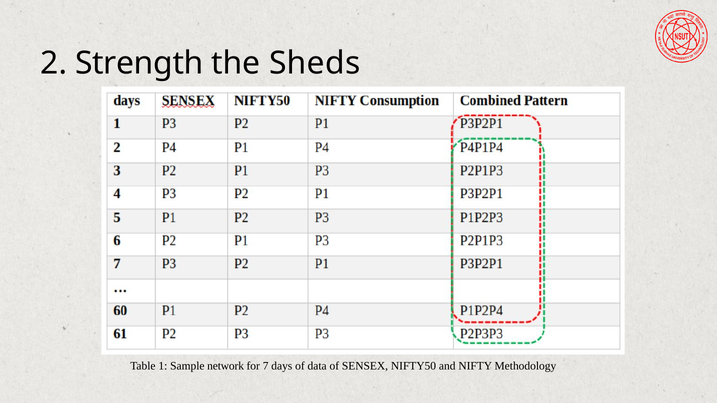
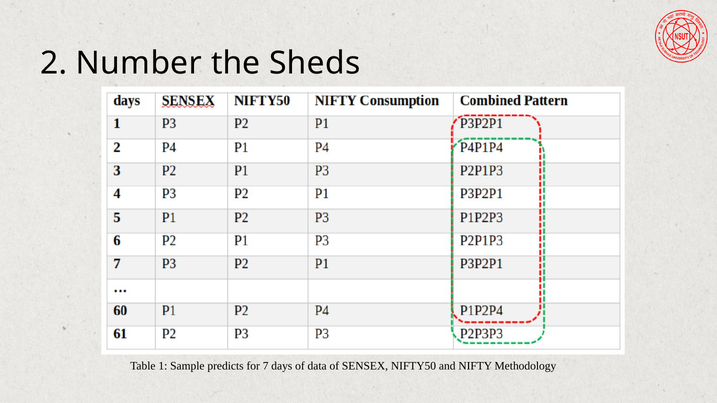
Strength: Strength -> Number
network: network -> predicts
